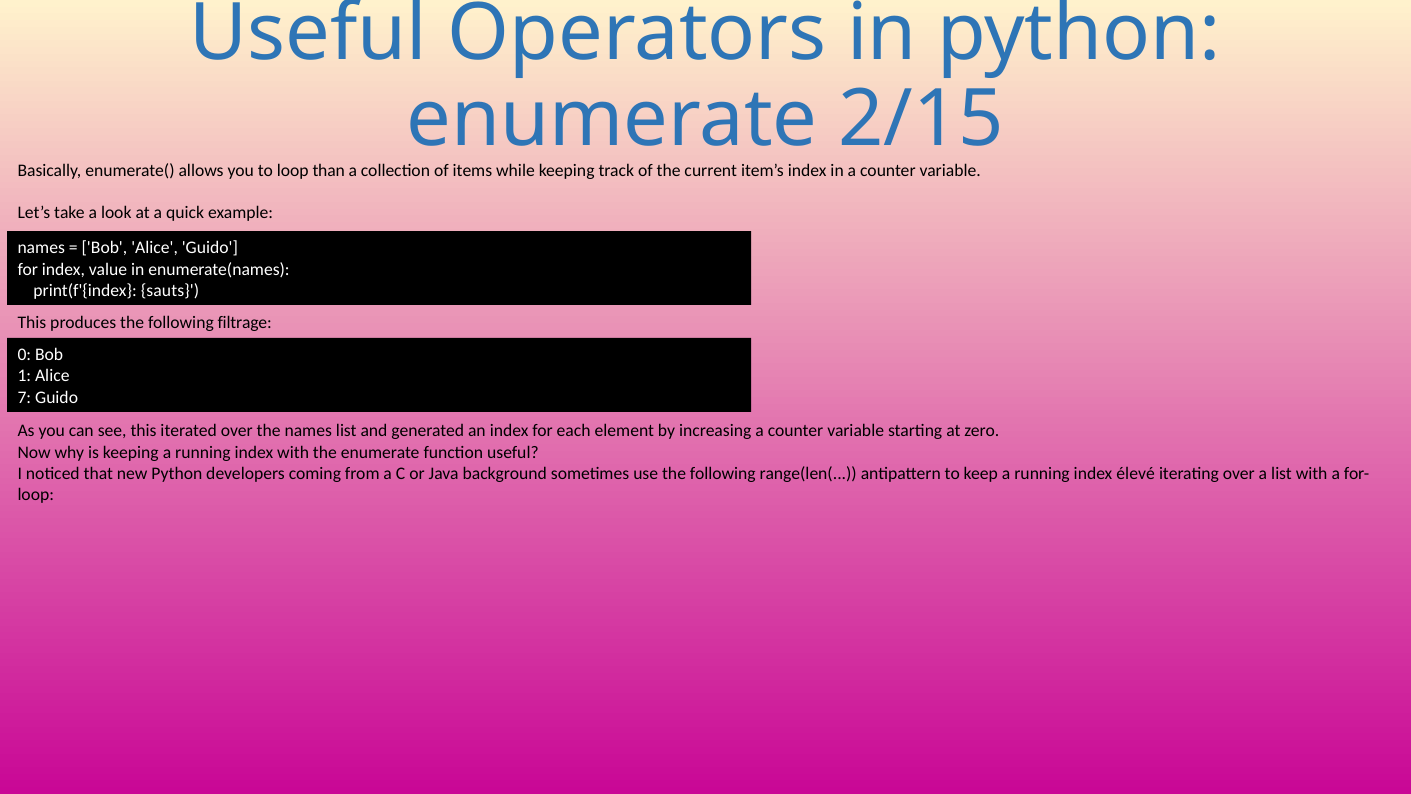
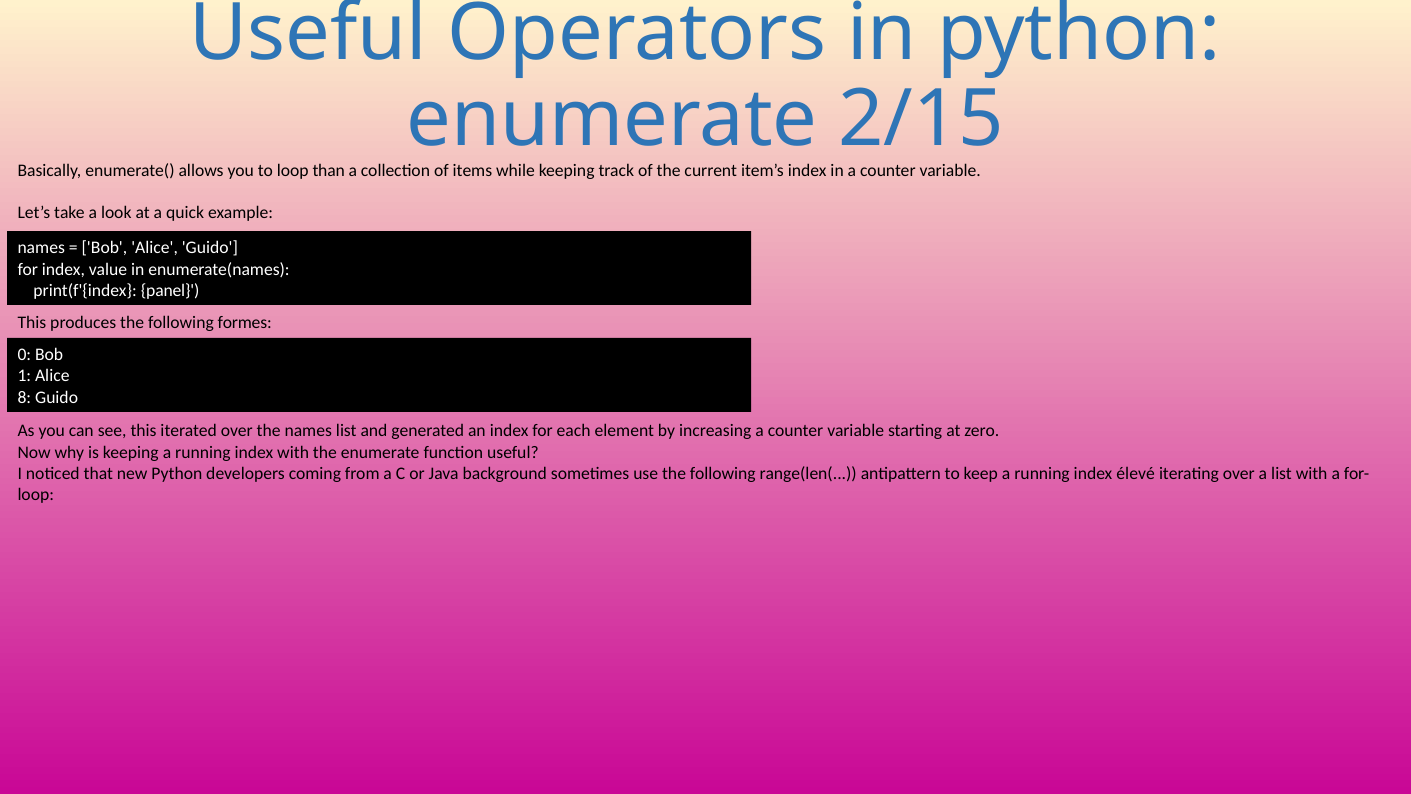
sauts: sauts -> panel
filtrage: filtrage -> formes
7: 7 -> 8
